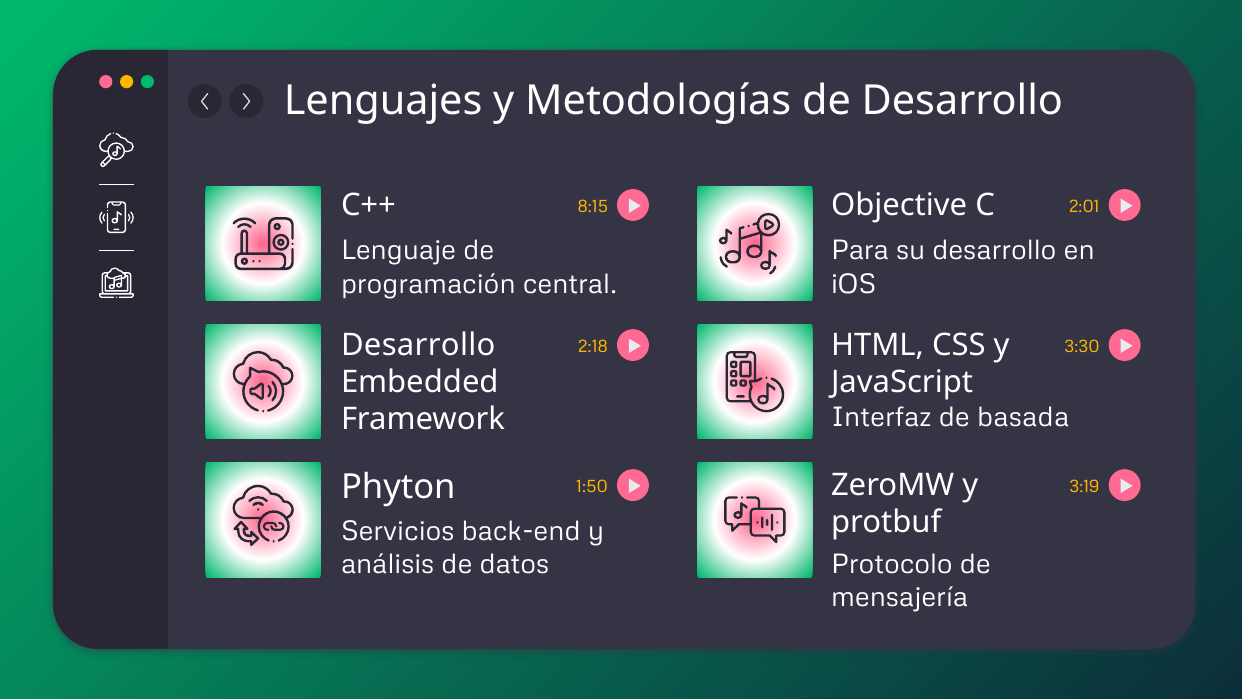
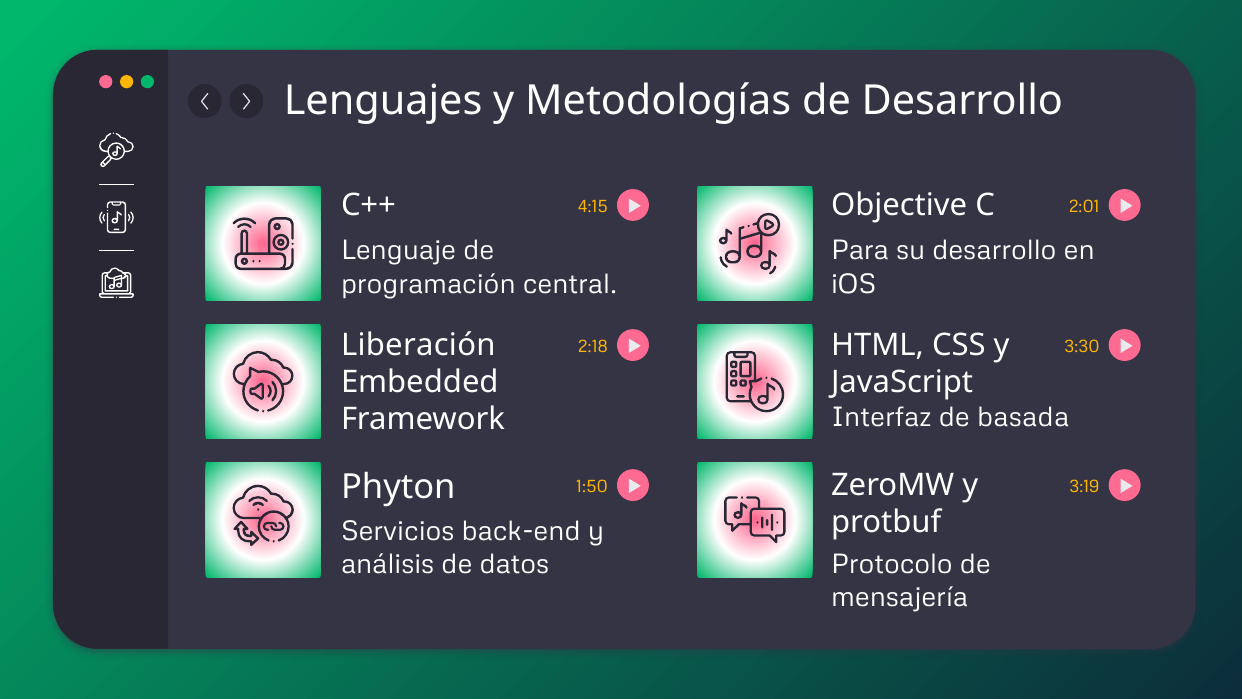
8:15: 8:15 -> 4:15
Desarrollo at (418, 345): Desarrollo -> Liberación
